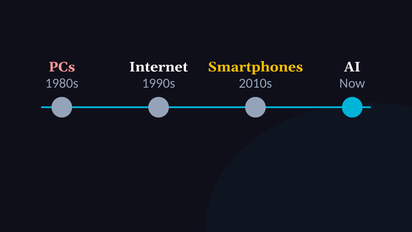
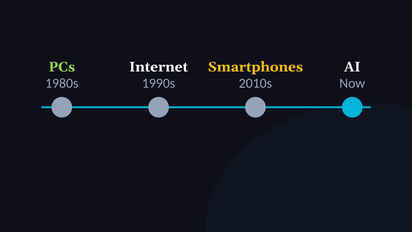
PCs colour: pink -> light green
